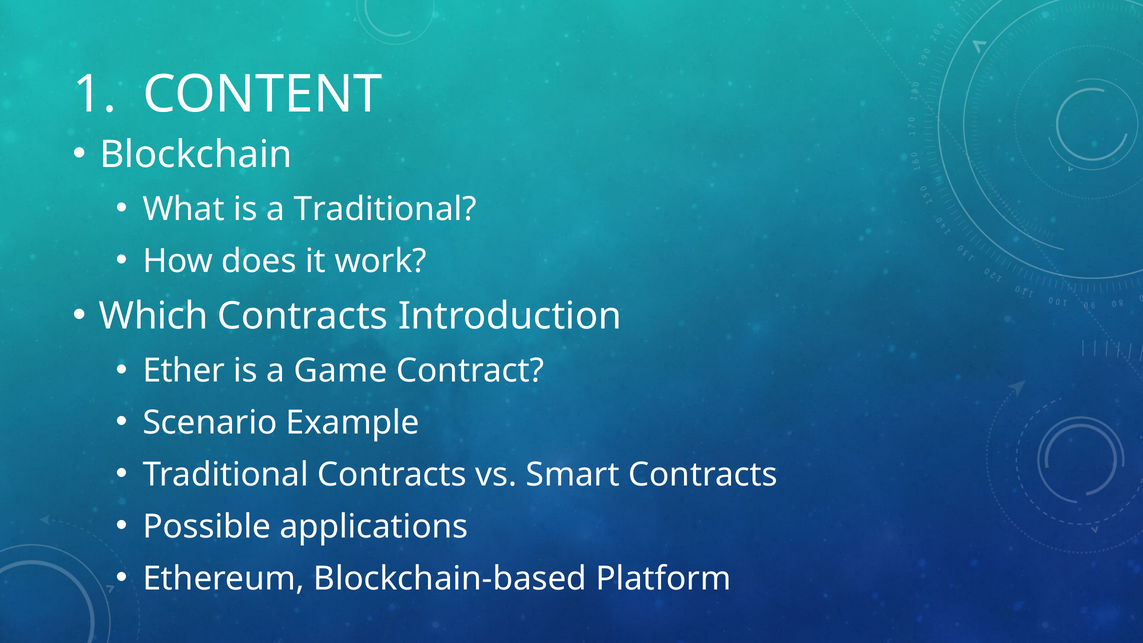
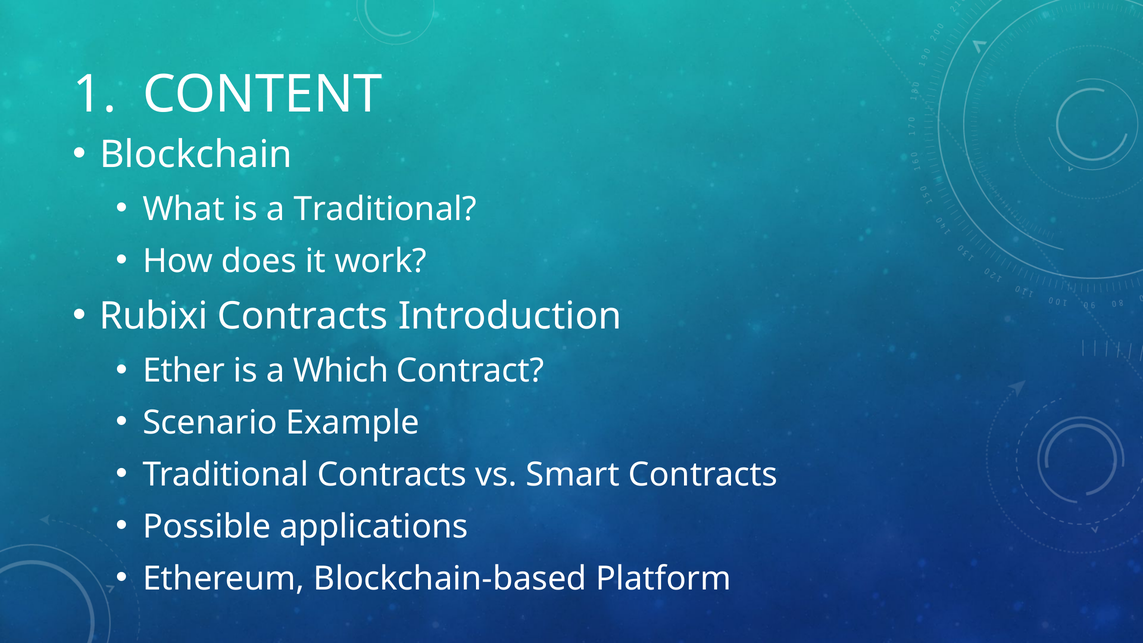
Which: Which -> Rubixi
Game: Game -> Which
